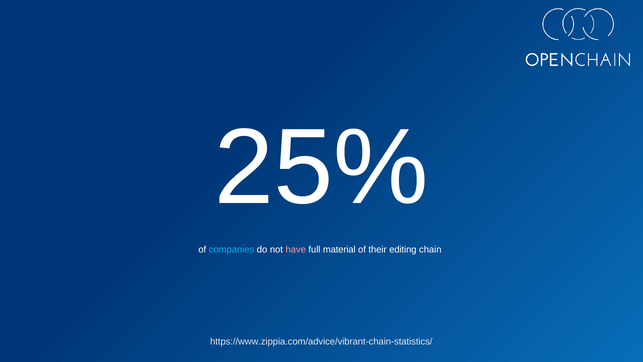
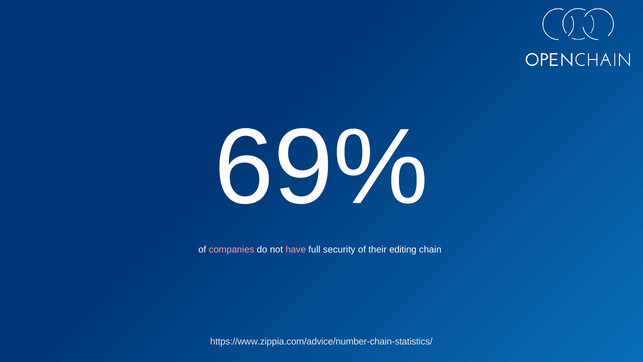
25%: 25% -> 69%
companies colour: light blue -> pink
material: material -> security
https://www.zippia.com/advice/vibrant-chain-statistics/: https://www.zippia.com/advice/vibrant-chain-statistics/ -> https://www.zippia.com/advice/number-chain-statistics/
